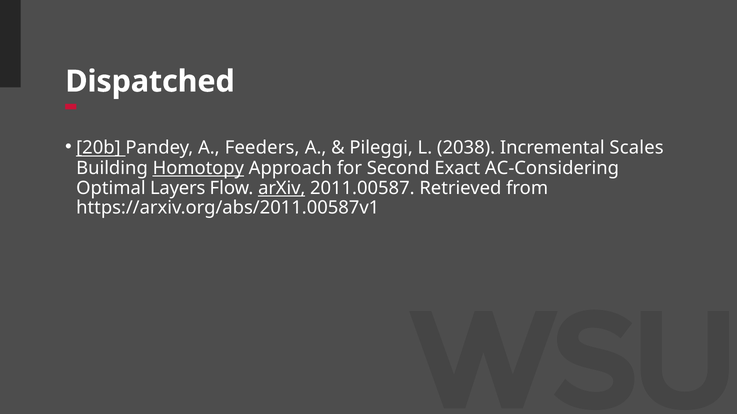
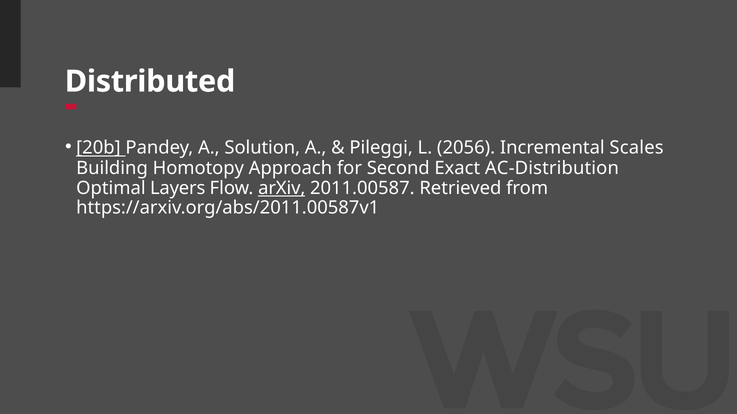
Dispatched: Dispatched -> Distributed
Feeders: Feeders -> Solution
2038: 2038 -> 2056
Homotopy underline: present -> none
AC-Considering: AC-Considering -> AC-Distribution
